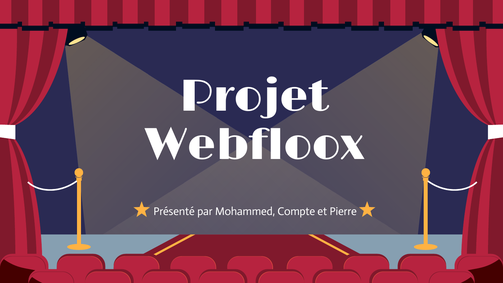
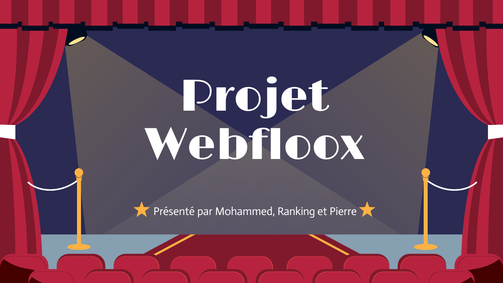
Compte: Compte -> Ranking
